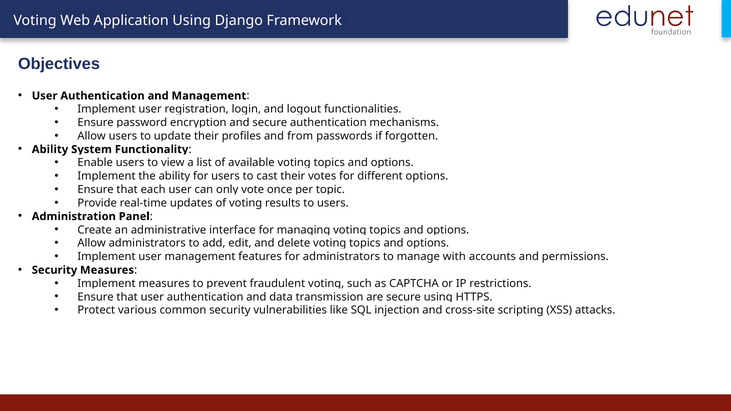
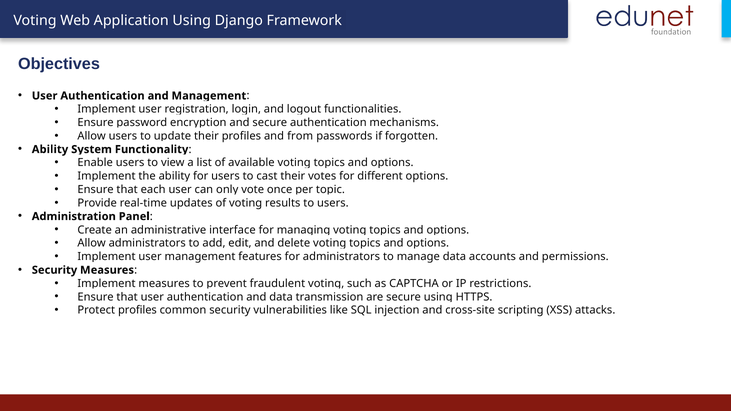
manage with: with -> data
Protect various: various -> profiles
